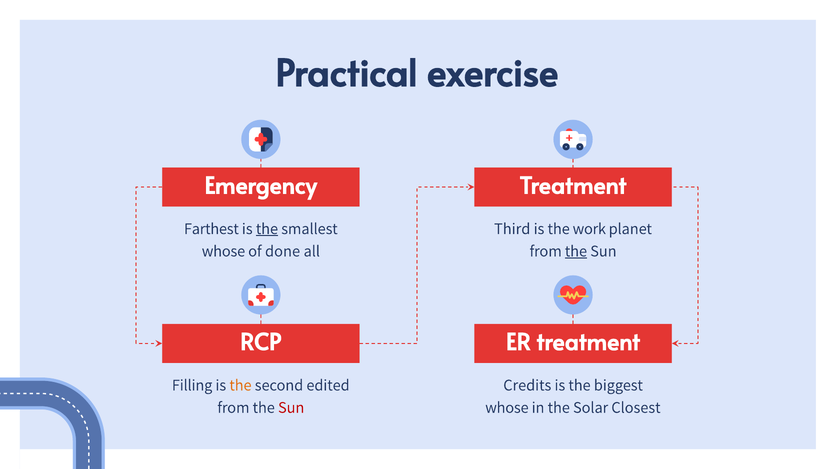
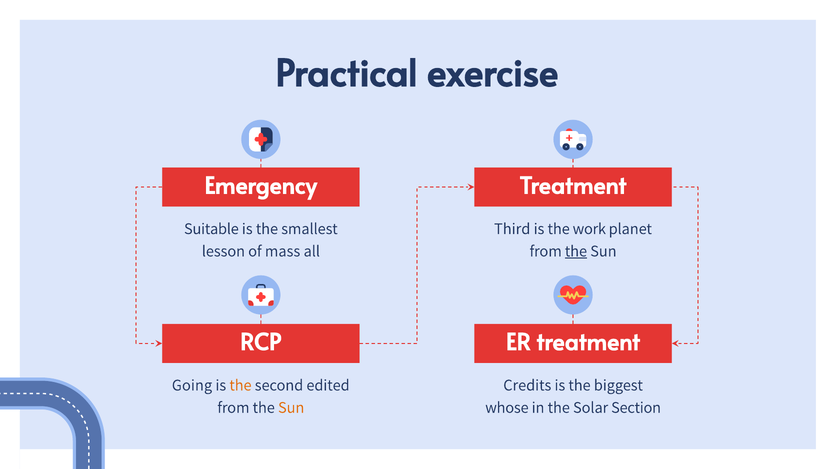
Farthest: Farthest -> Suitable
the at (267, 229) underline: present -> none
whose at (223, 251): whose -> lesson
done: done -> mass
Filling: Filling -> Going
Sun at (291, 408) colour: red -> orange
Closest: Closest -> Section
